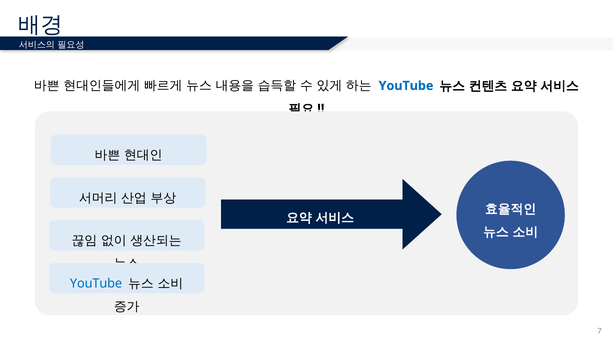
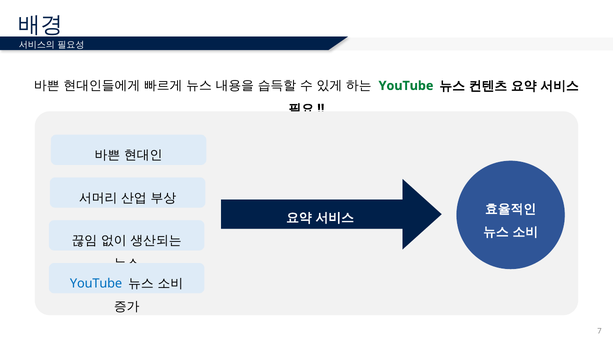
YouTube at (406, 86) colour: blue -> green
